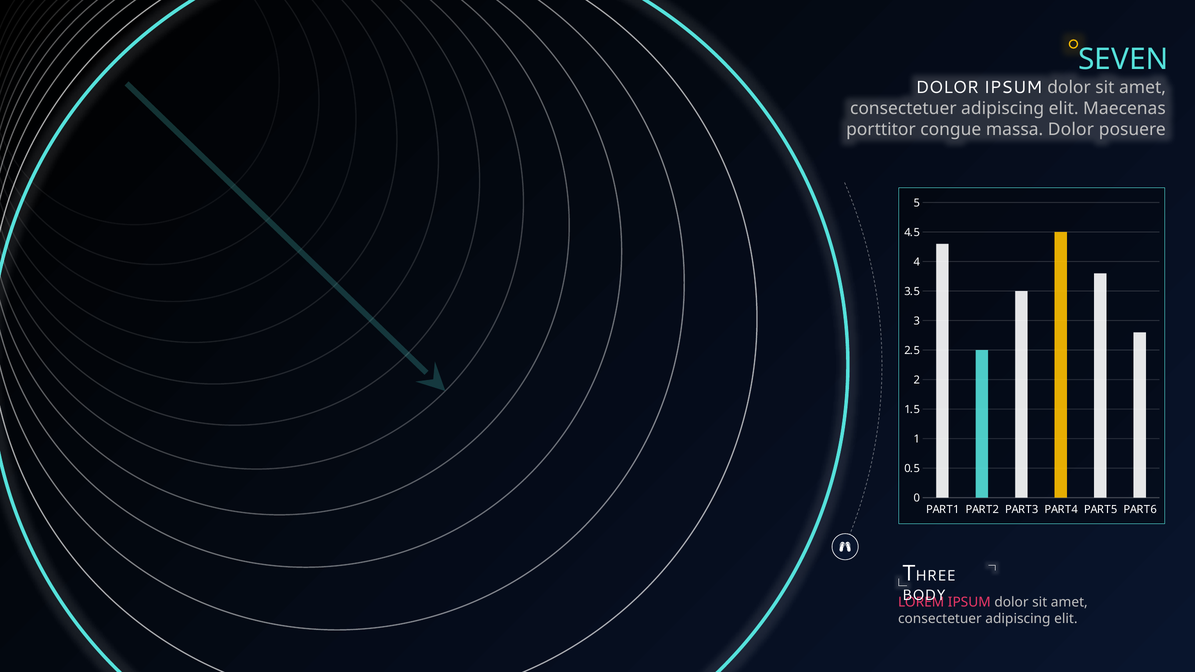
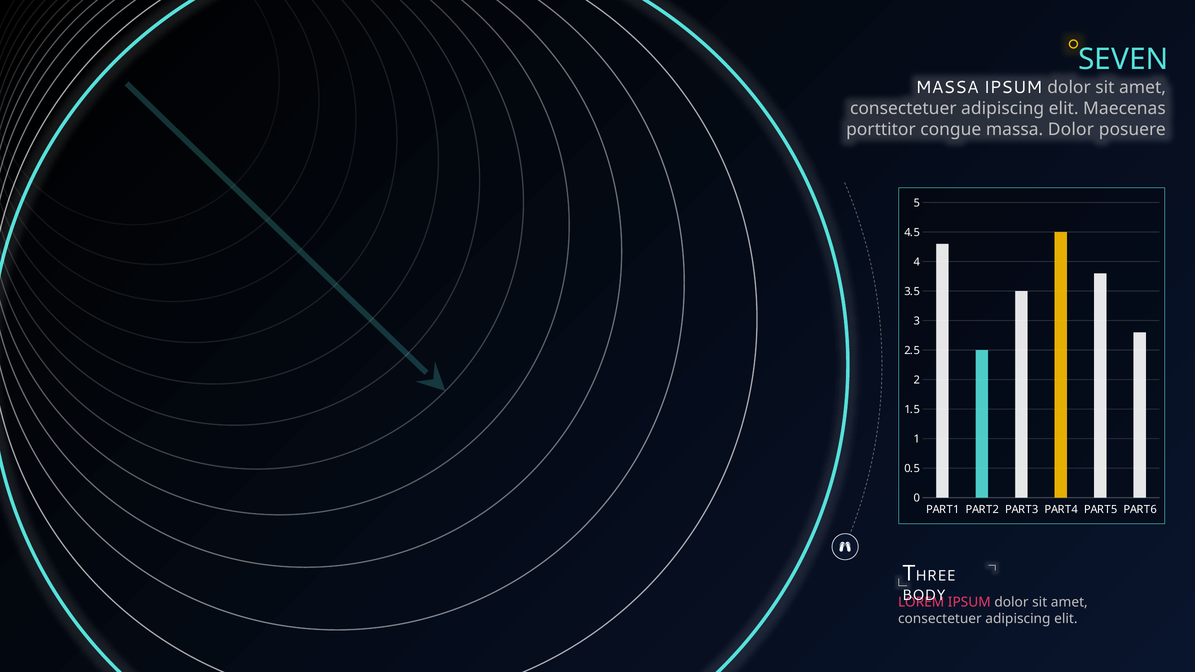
DOLOR at (947, 88): DOLOR -> MASSA
